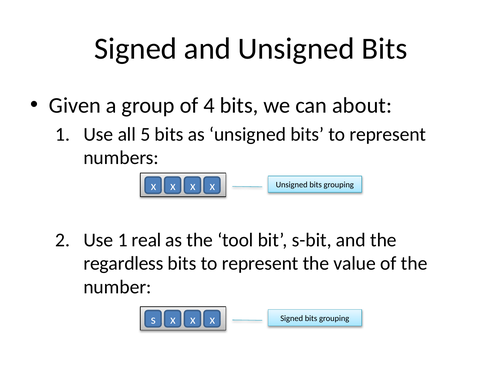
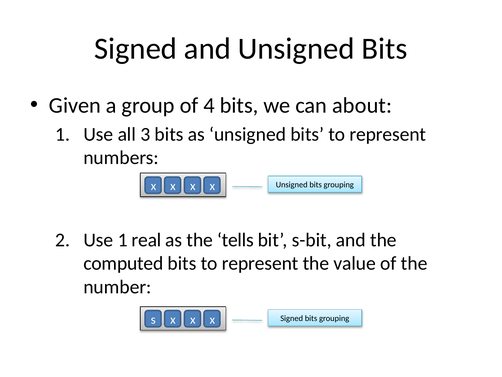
5: 5 -> 3
tool: tool -> tells
regardless: regardless -> computed
